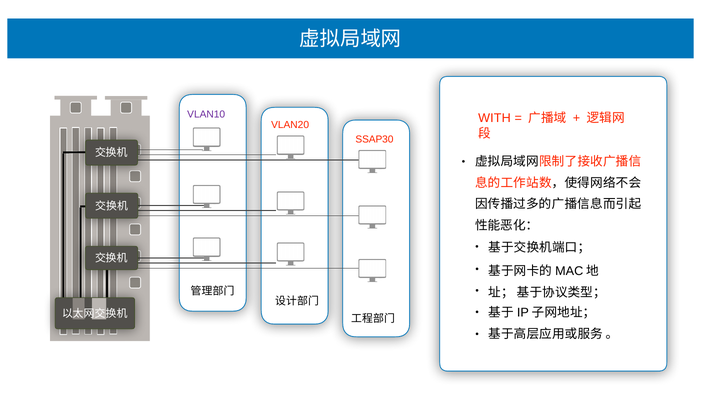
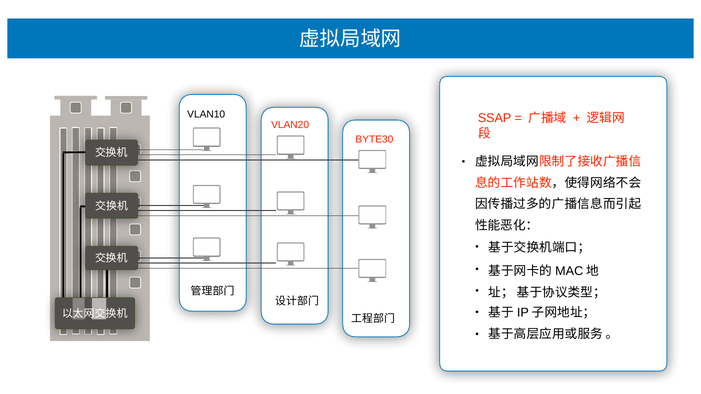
VLAN10 colour: purple -> black
WITH: WITH -> SSAP
SSAP30: SSAP30 -> BYTE30
